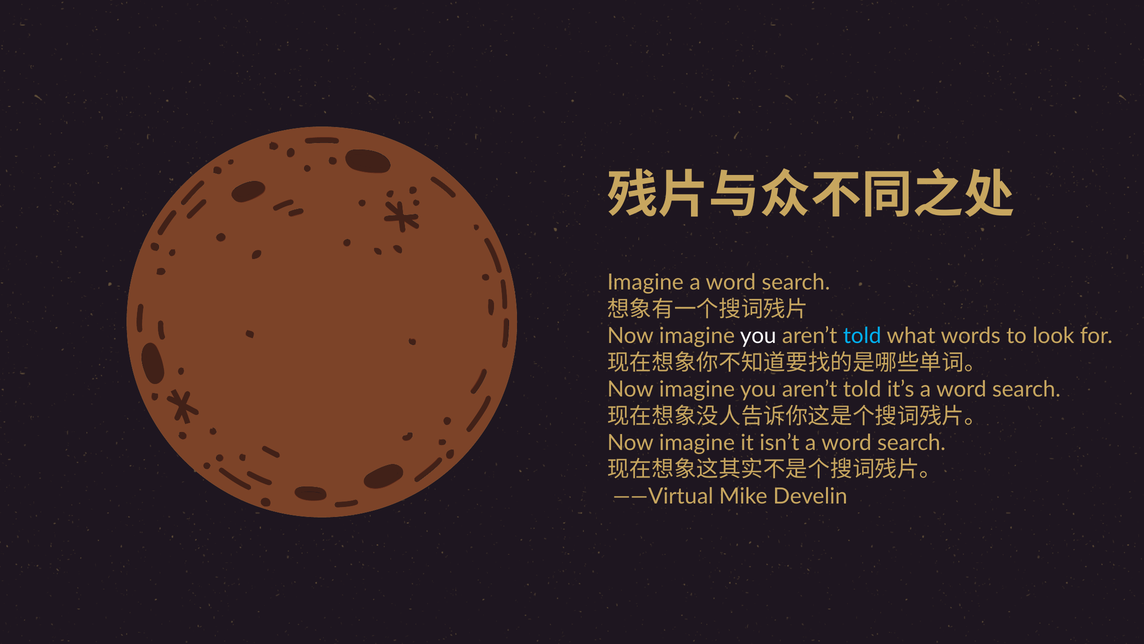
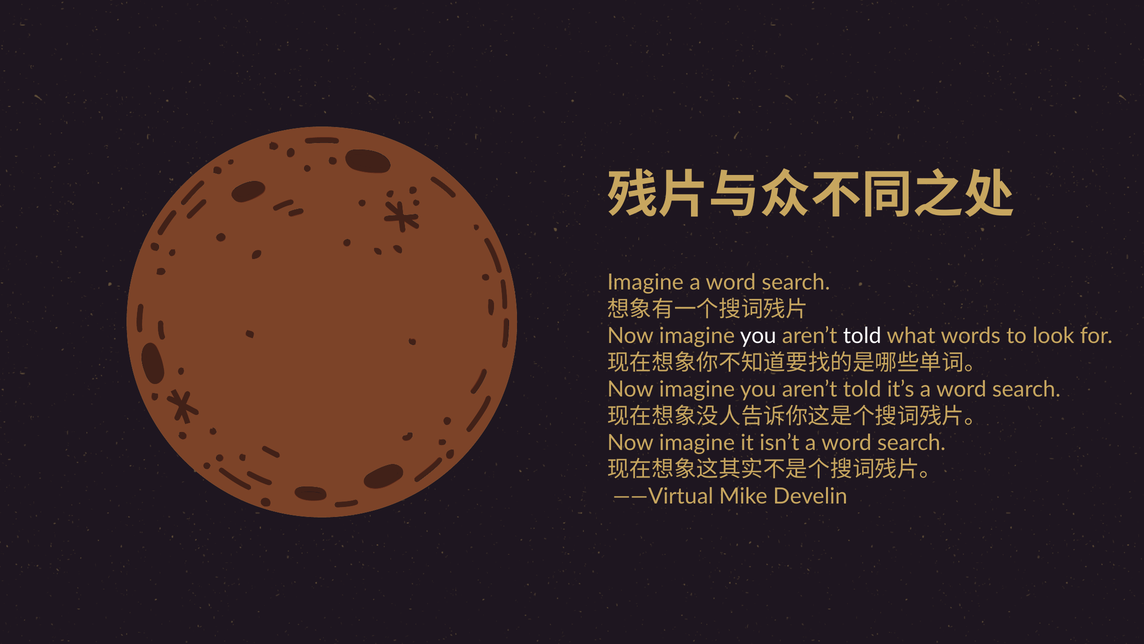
told at (862, 336) colour: light blue -> white
